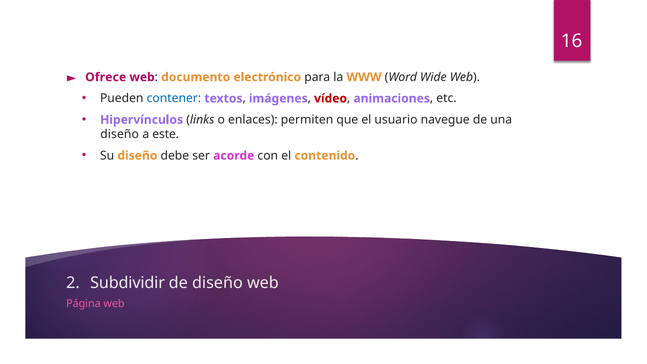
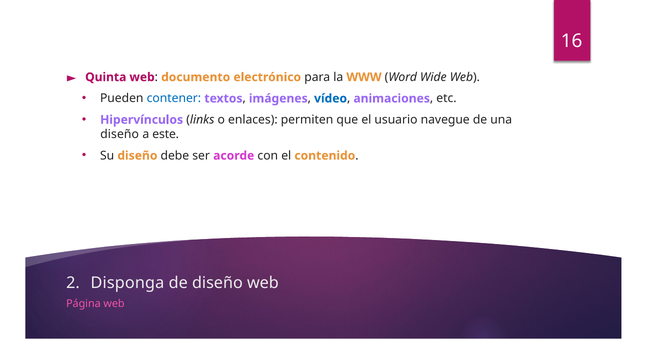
Ofrece: Ofrece -> Quinta
vídeo colour: red -> blue
Subdividir: Subdividir -> Disponga
